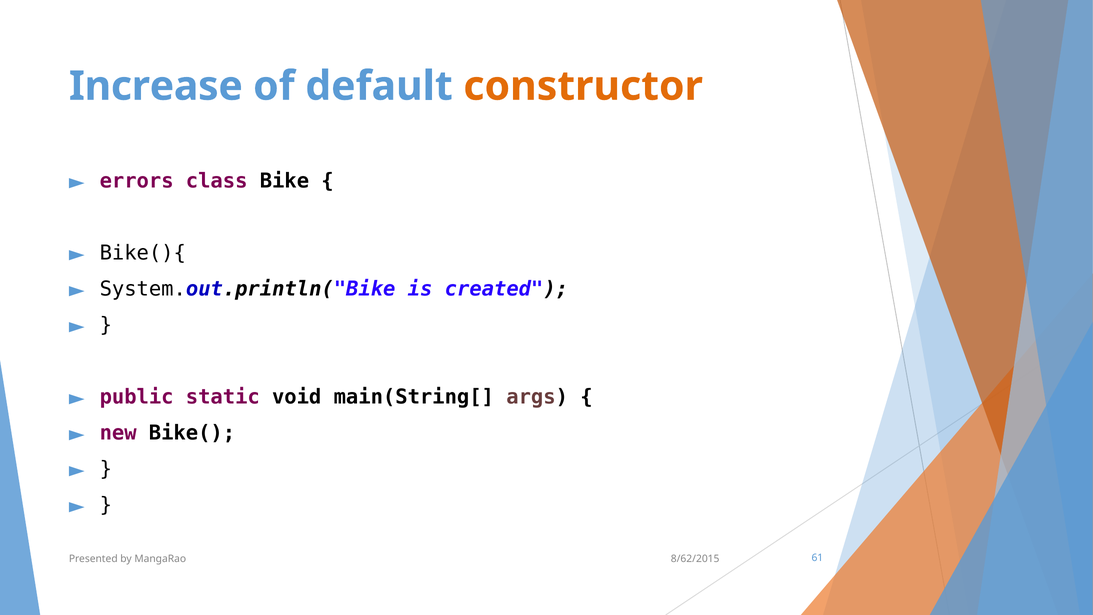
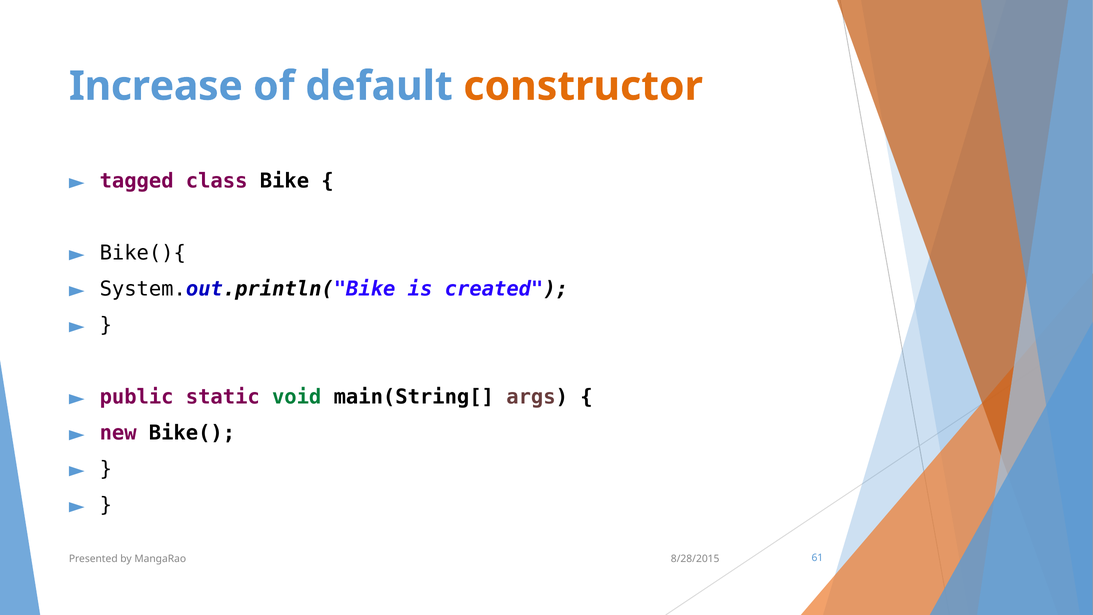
errors: errors -> tagged
void colour: black -> green
8/62/2015: 8/62/2015 -> 8/28/2015
